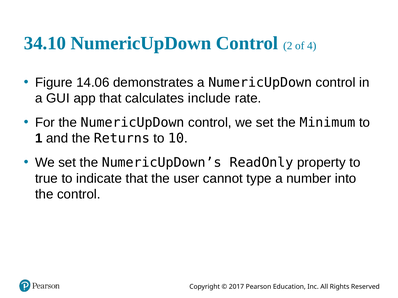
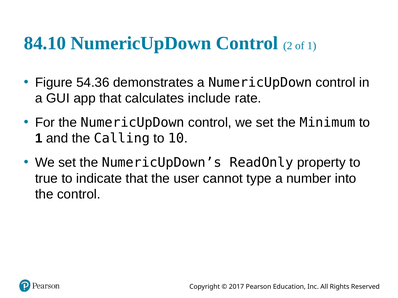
34.10: 34.10 -> 84.10
of 4: 4 -> 1
14.06: 14.06 -> 54.36
Returns: Returns -> Calling
